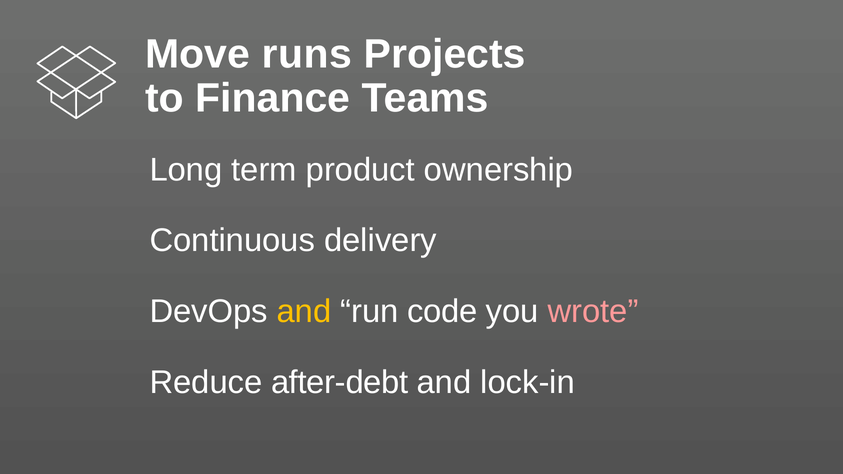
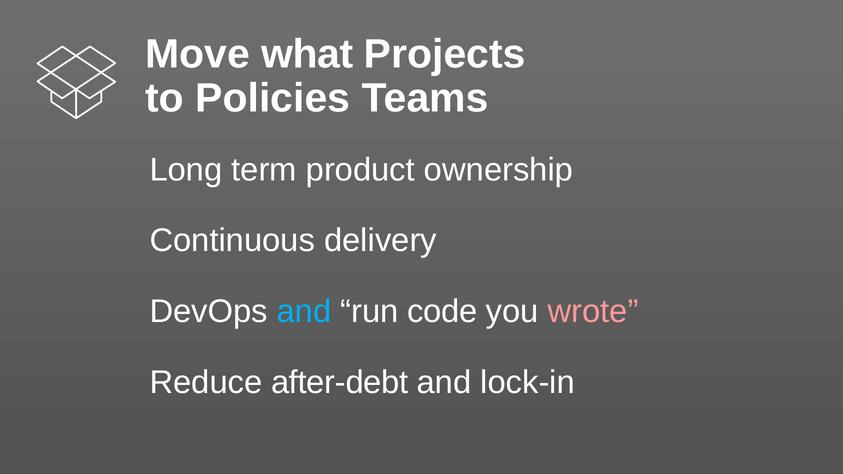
runs: runs -> what
Finance: Finance -> Policies
and at (304, 312) colour: yellow -> light blue
